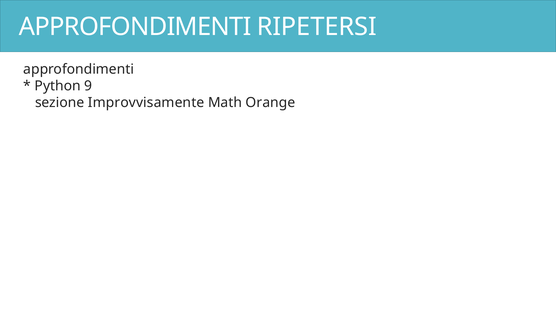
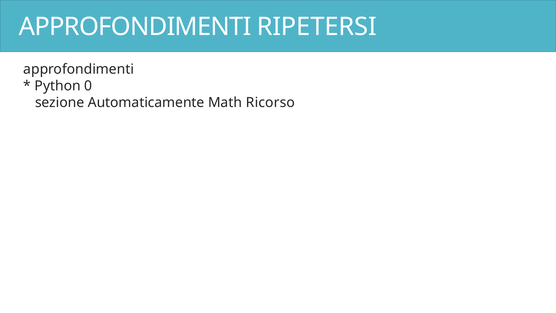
9: 9 -> 0
Improvvisamente: Improvvisamente -> Automaticamente
Orange: Orange -> Ricorso
